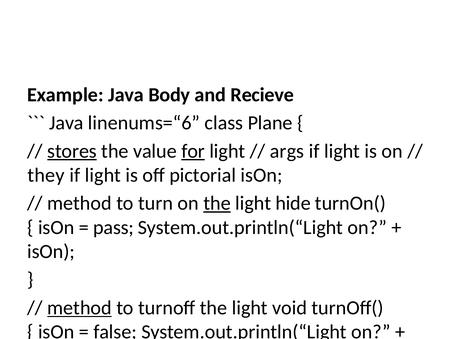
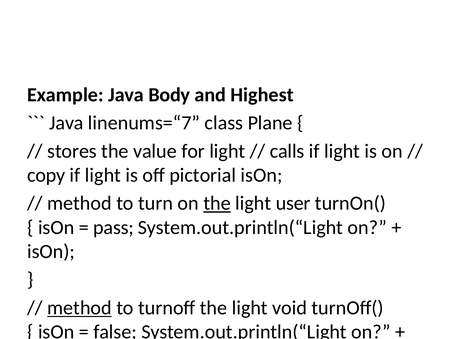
Recieve: Recieve -> Highest
linenums=“6: linenums=“6 -> linenums=“7
stores underline: present -> none
for underline: present -> none
args at (287, 151): args -> calls
they: they -> copy
hide: hide -> user
